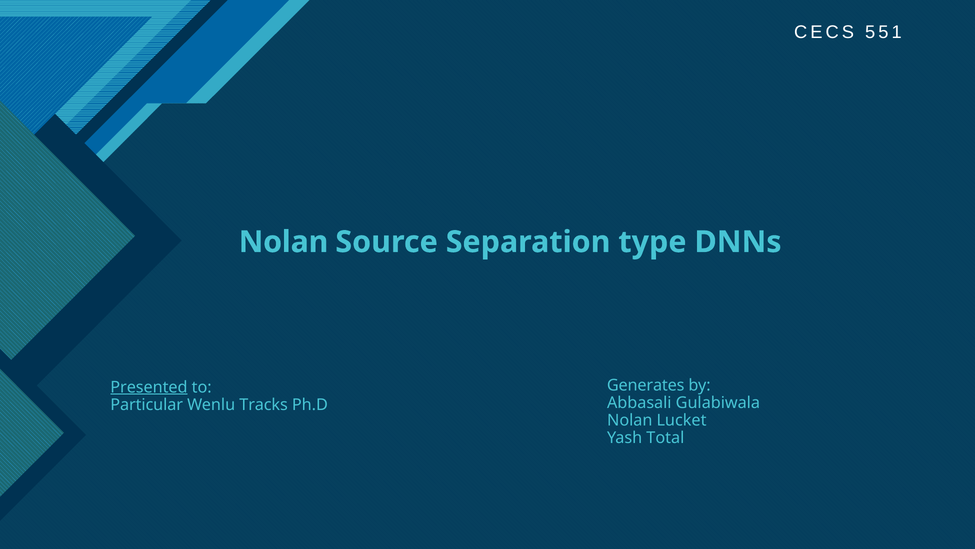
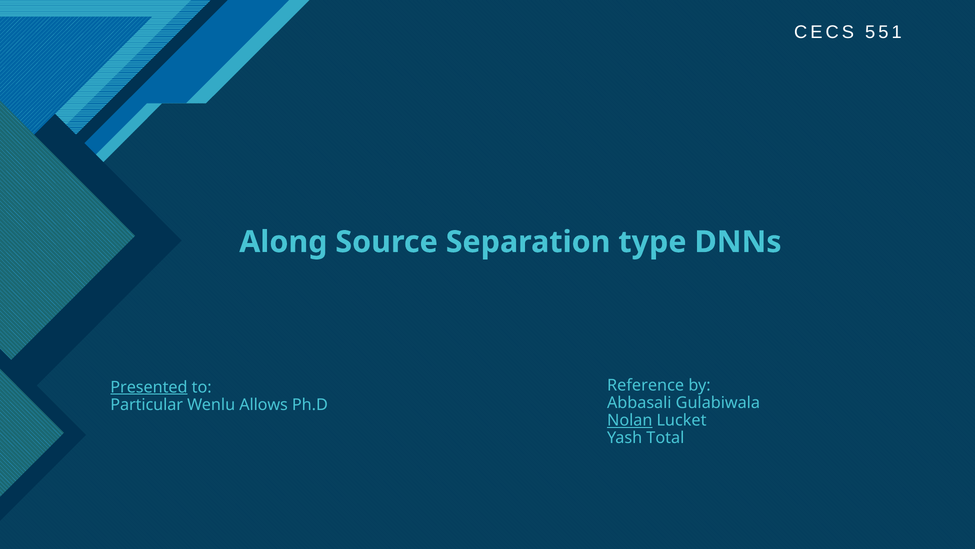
Nolan at (283, 242): Nolan -> Along
Generates: Generates -> Reference
Tracks: Tracks -> Allows
Nolan at (630, 420) underline: none -> present
